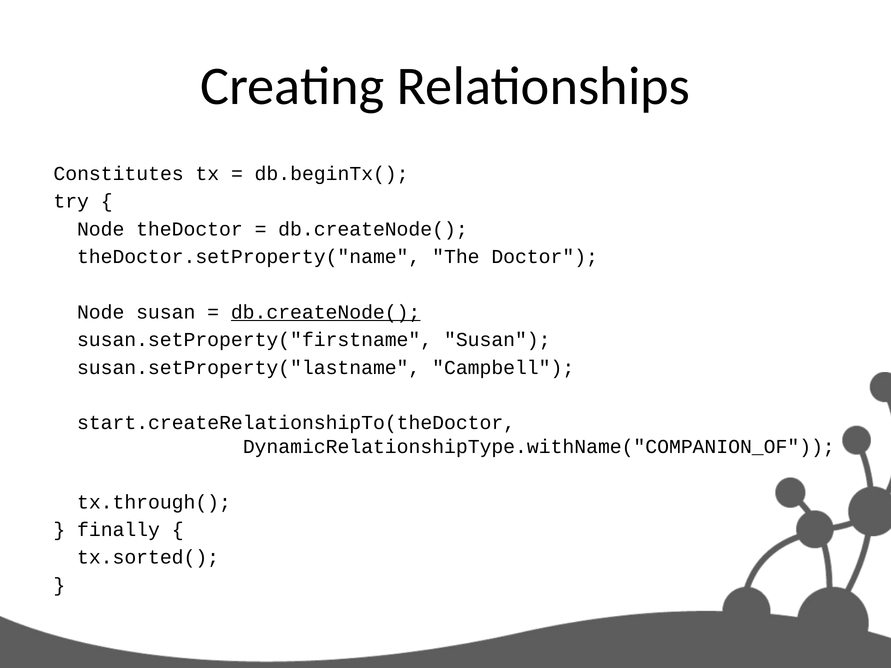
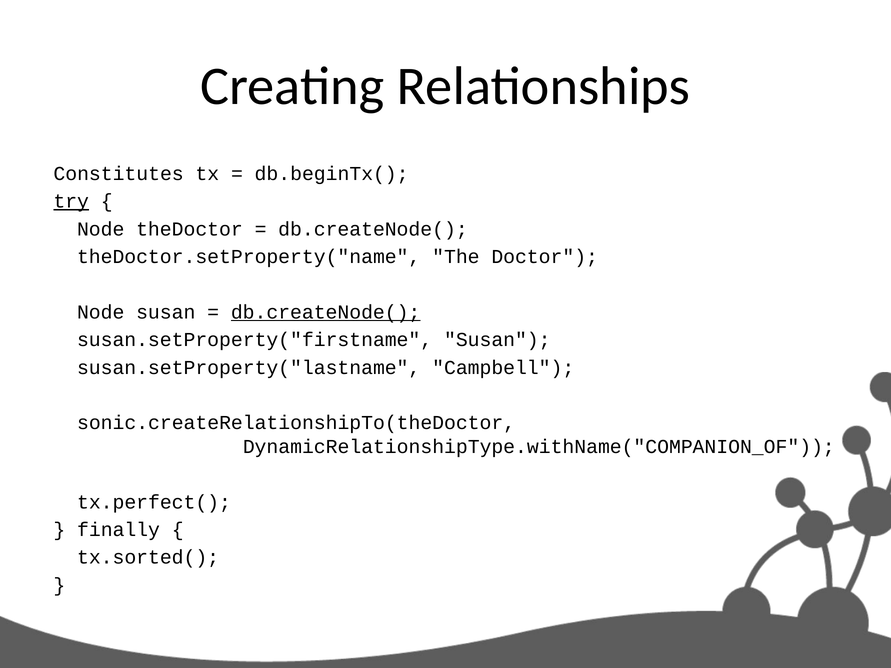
try underline: none -> present
start.createRelationshipTo(theDoctor: start.createRelationshipTo(theDoctor -> sonic.createRelationshipTo(theDoctor
tx.through(: tx.through( -> tx.perfect(
